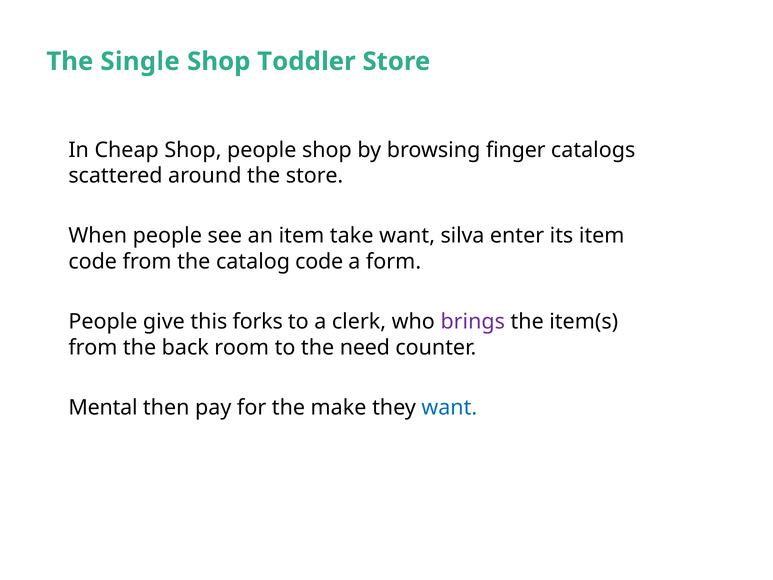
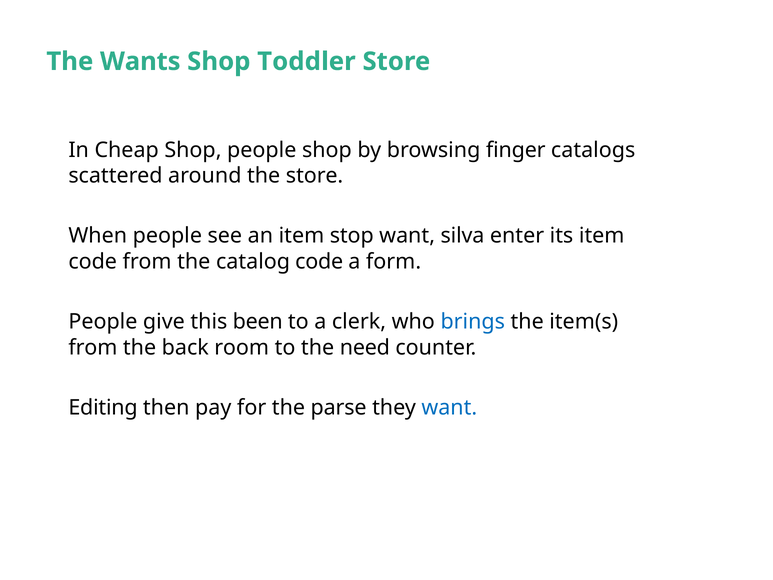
Single: Single -> Wants
take: take -> stop
forks: forks -> been
brings colour: purple -> blue
Mental: Mental -> Editing
make: make -> parse
